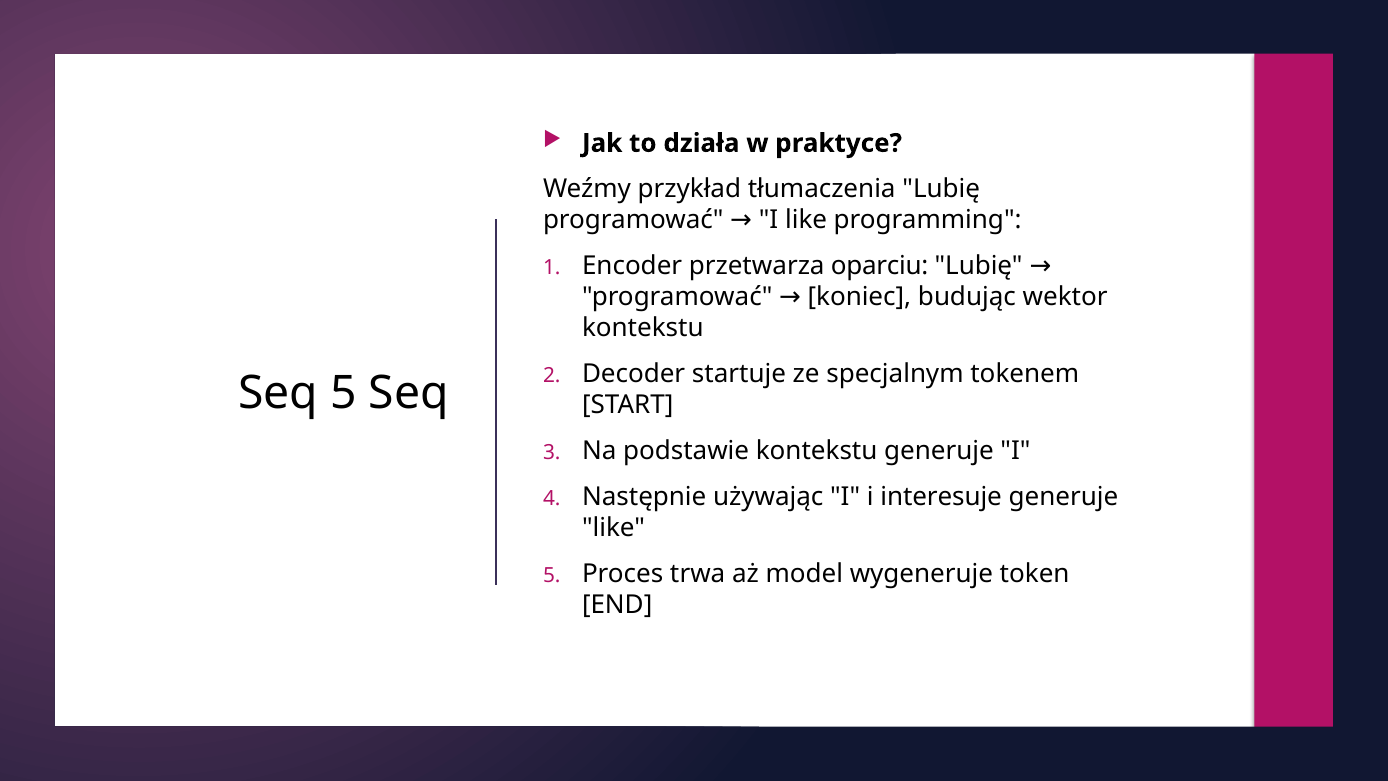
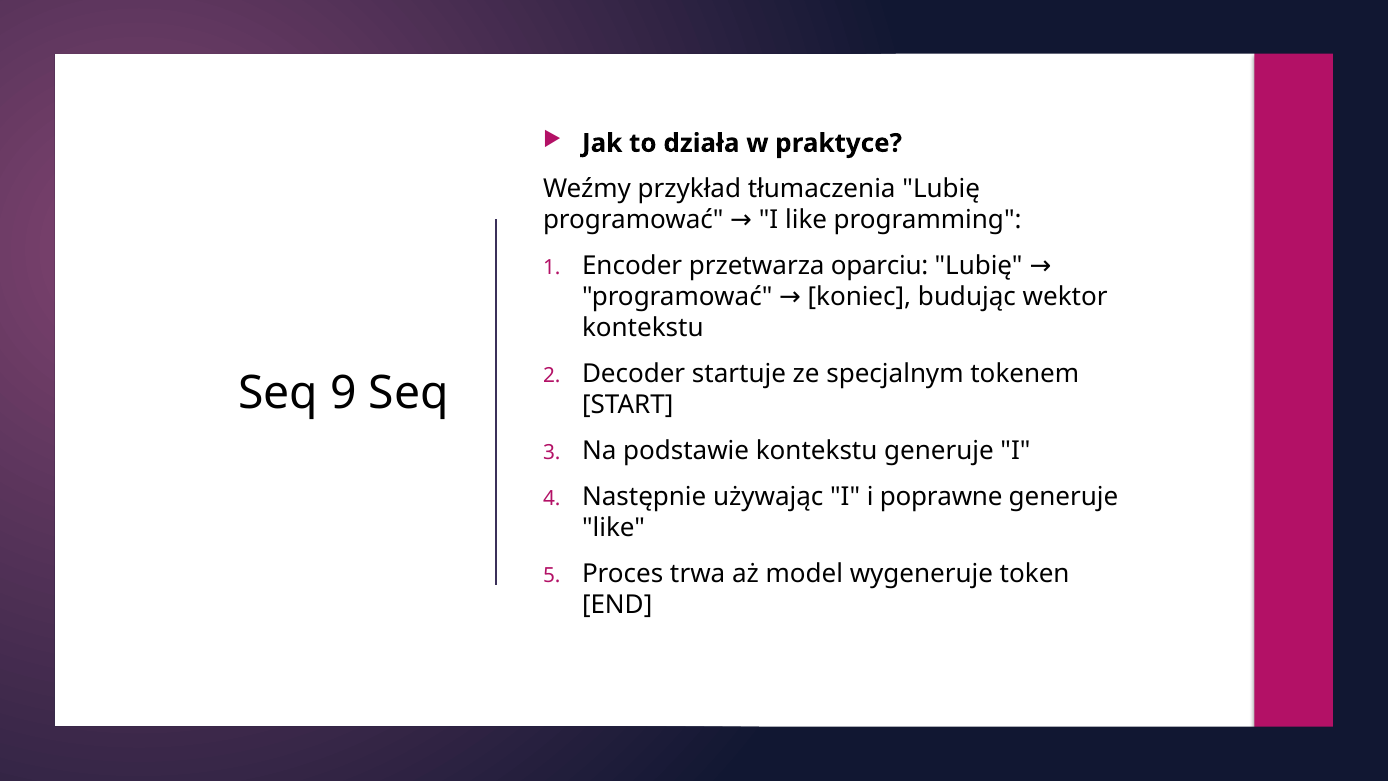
Seq 5: 5 -> 9
interesuje: interesuje -> poprawne
